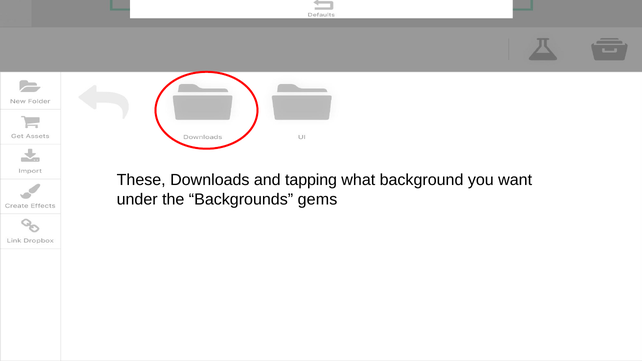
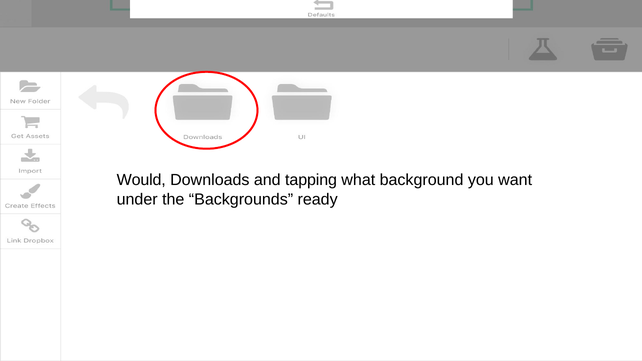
These: These -> Would
gems: gems -> ready
